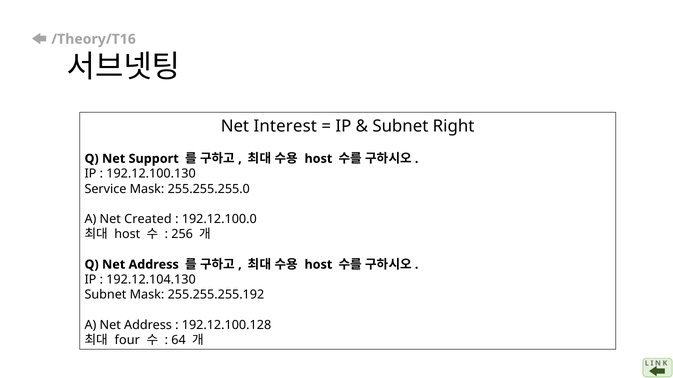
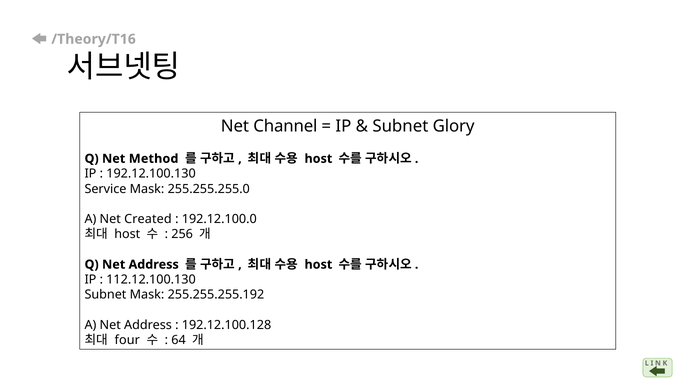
Interest: Interest -> Channel
Right: Right -> Glory
Support: Support -> Method
192.12.104.130: 192.12.104.130 -> 112.12.100.130
